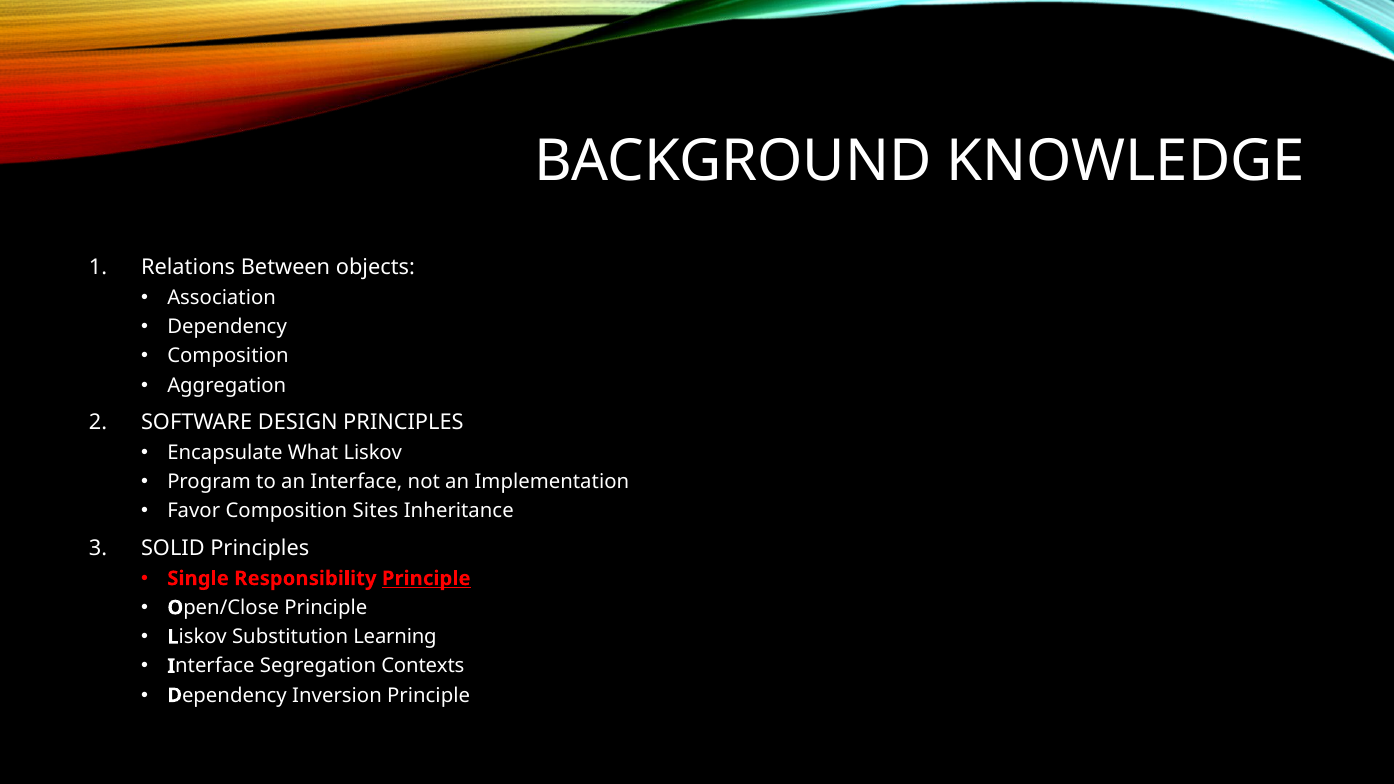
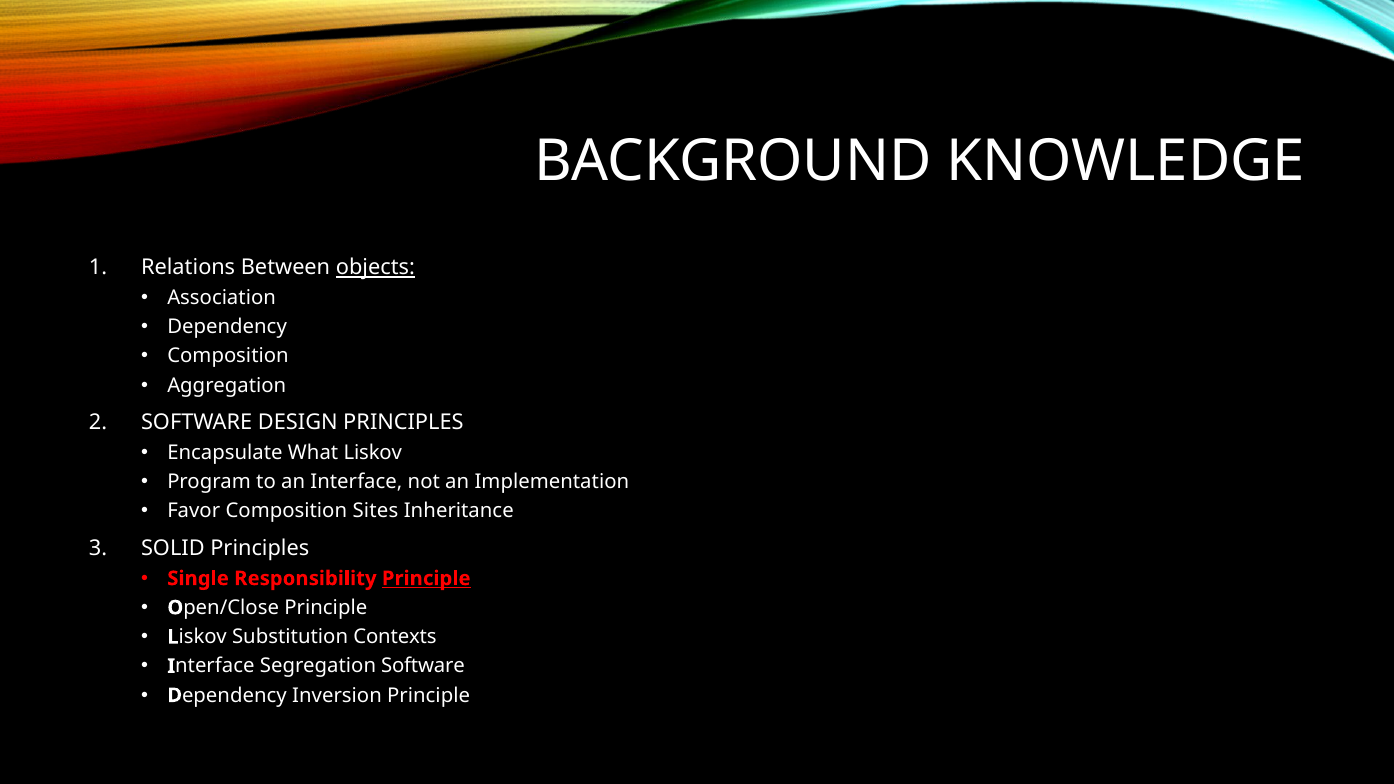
objects underline: none -> present
Learning: Learning -> Contexts
Segregation Contexts: Contexts -> Software
